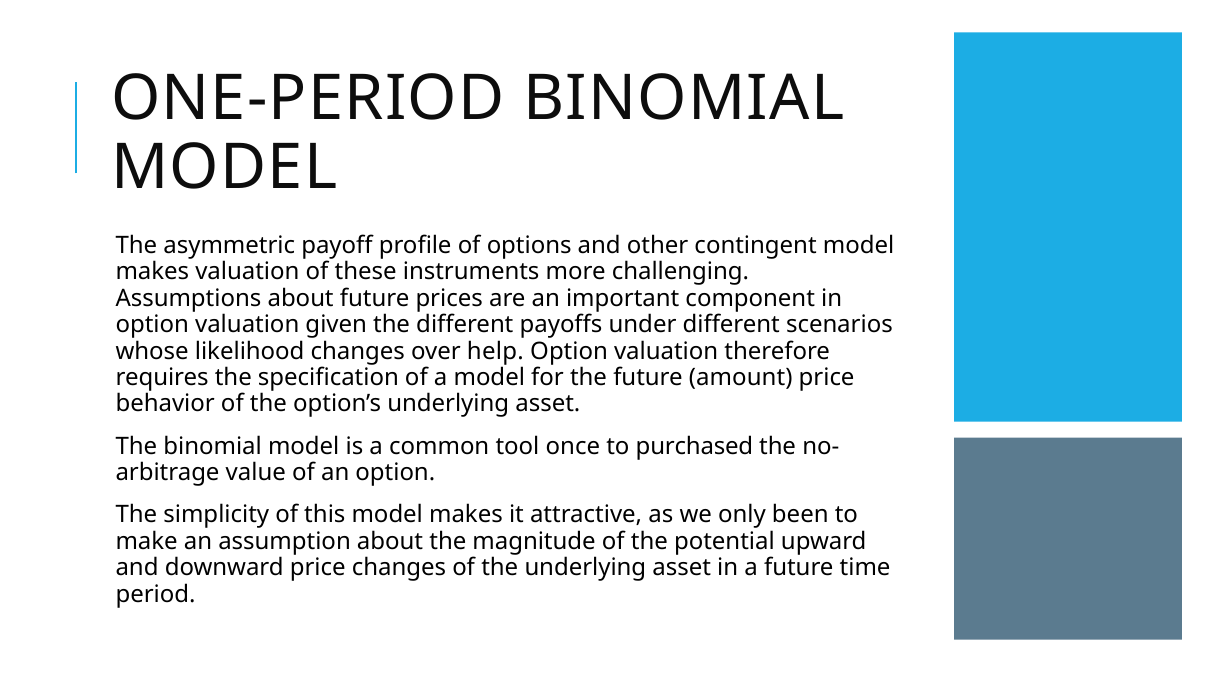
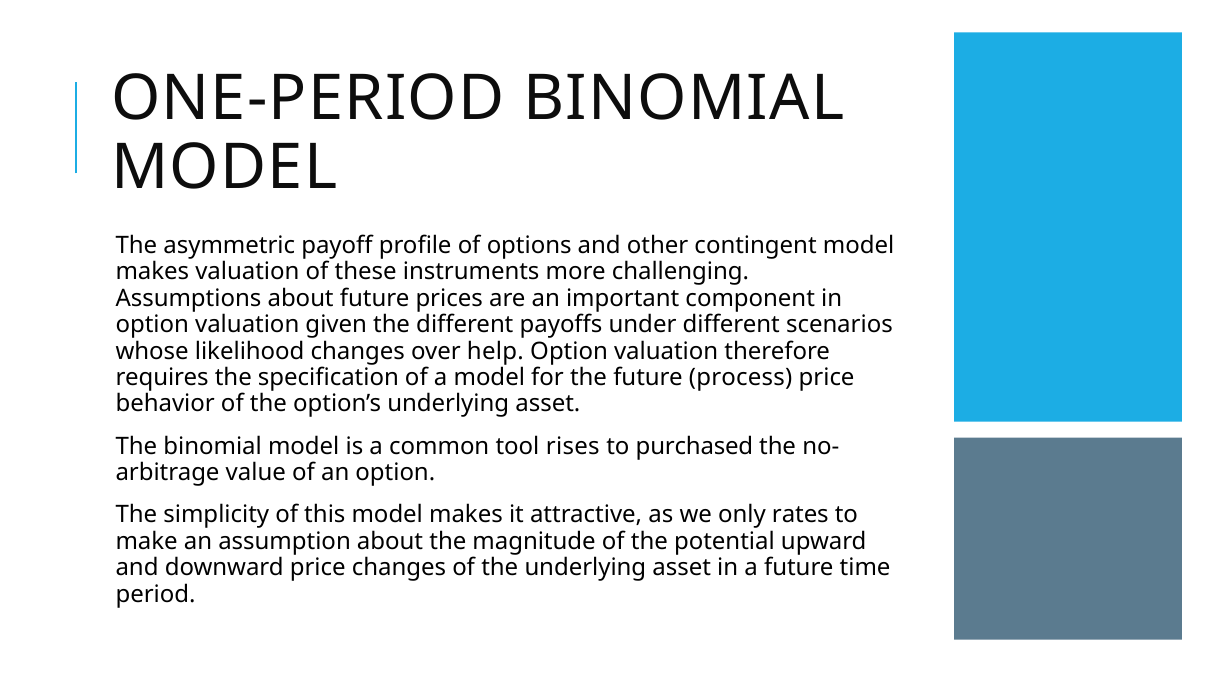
amount: amount -> process
once: once -> rises
been: been -> rates
